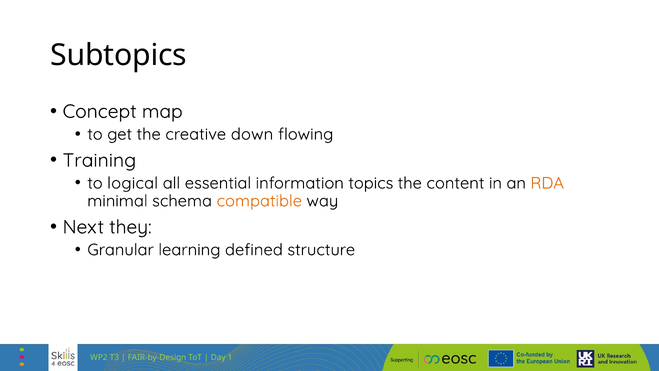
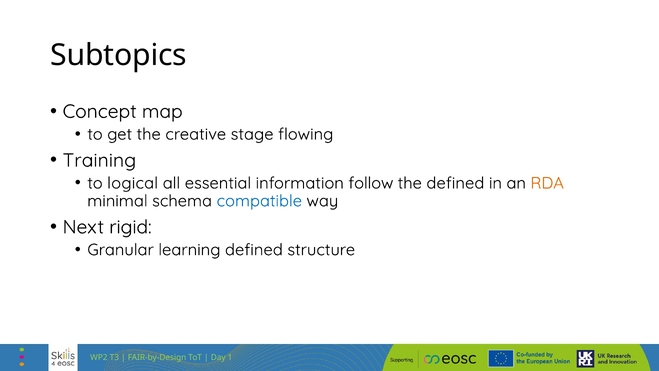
down: down -> stage
topics: topics -> follow
the content: content -> defined
compatible colour: orange -> blue
they: they -> rigid
